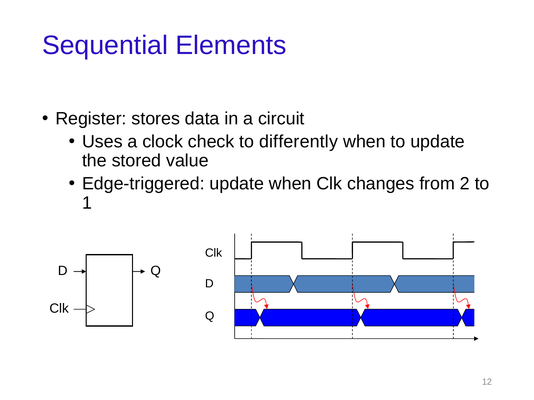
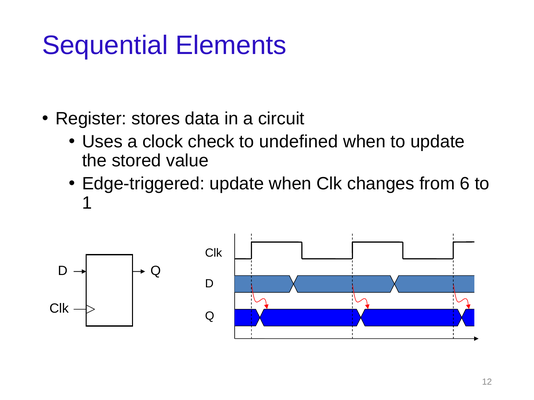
differently: differently -> undefined
2: 2 -> 6
